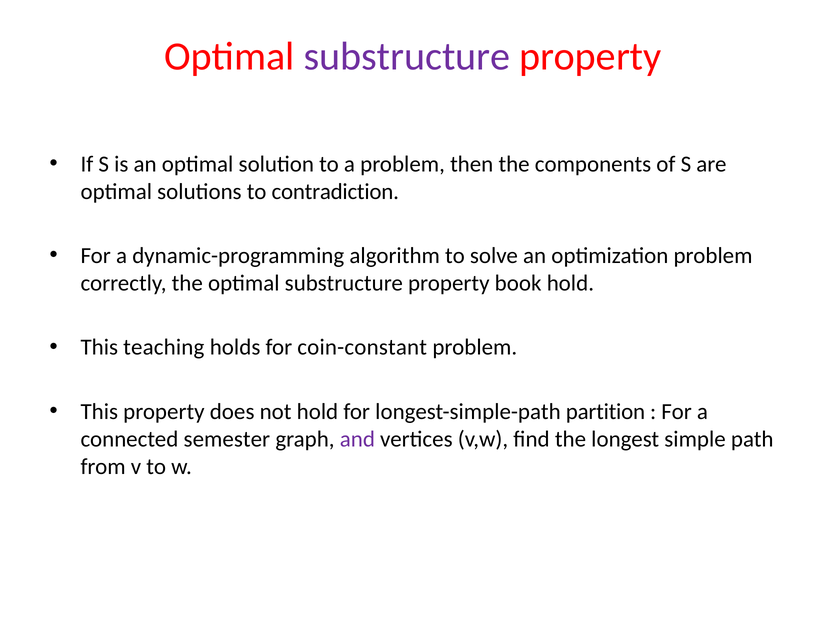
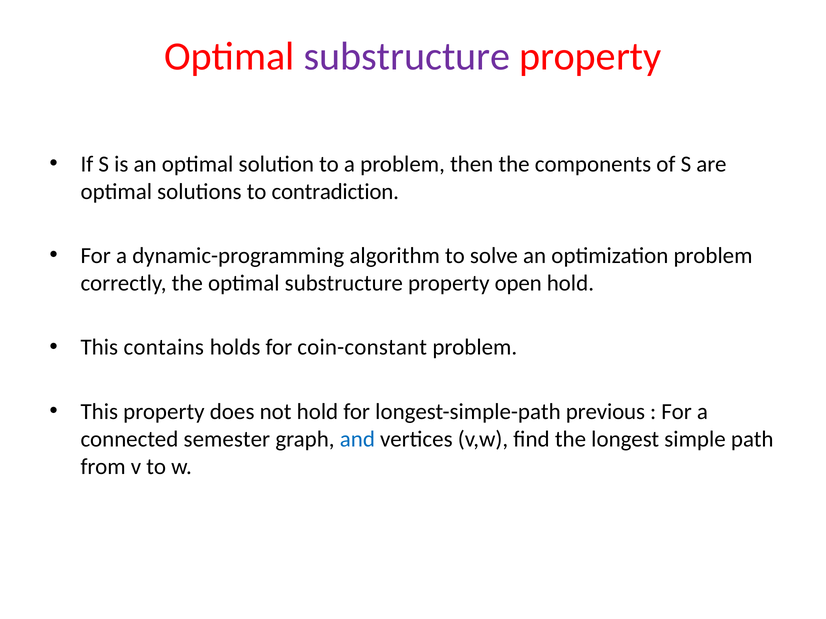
book: book -> open
teaching: teaching -> contains
partition: partition -> previous
and colour: purple -> blue
